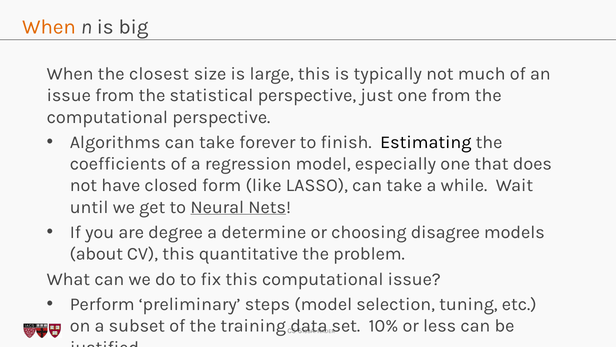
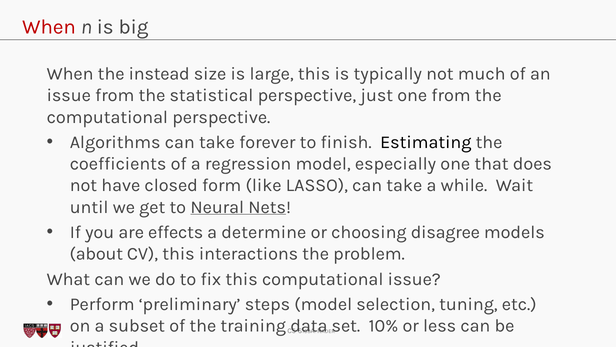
When at (49, 27) colour: orange -> red
closest: closest -> instead
degree: degree -> effects
quantitative: quantitative -> interactions
